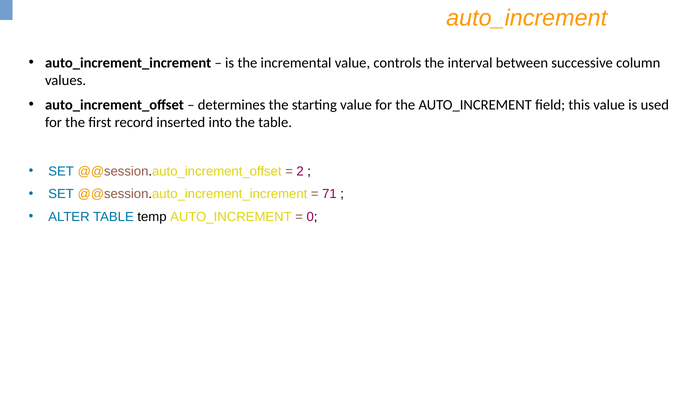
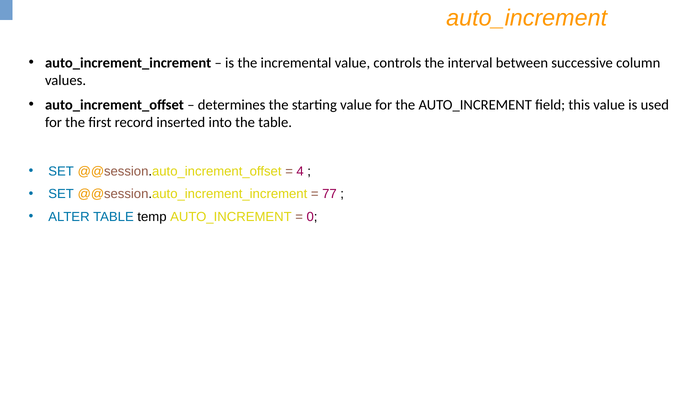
2: 2 -> 4
71: 71 -> 77
